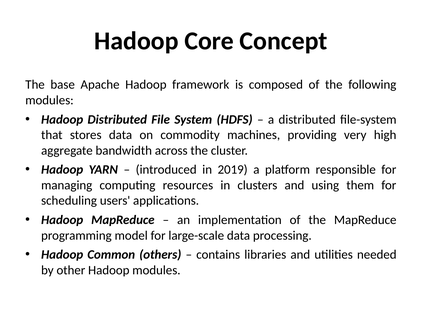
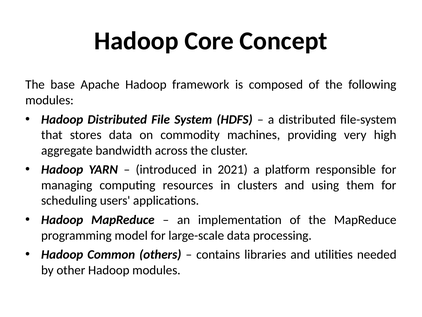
2019: 2019 -> 2021
